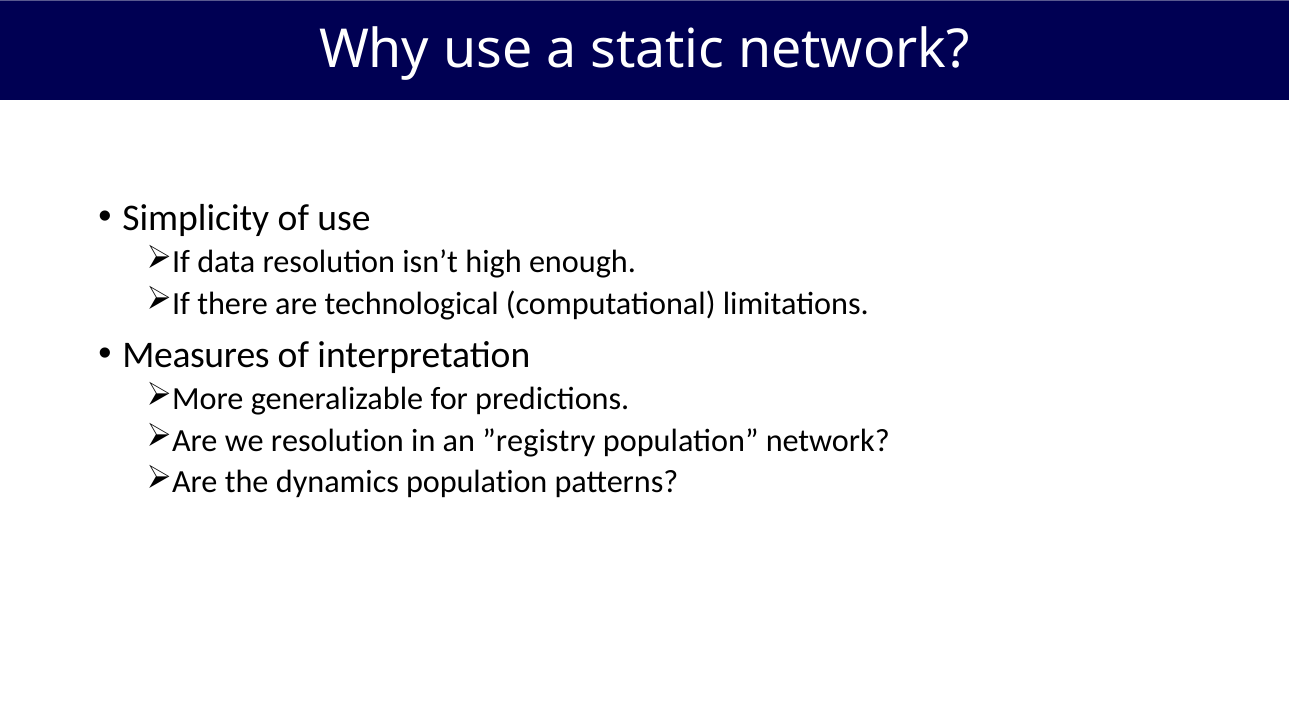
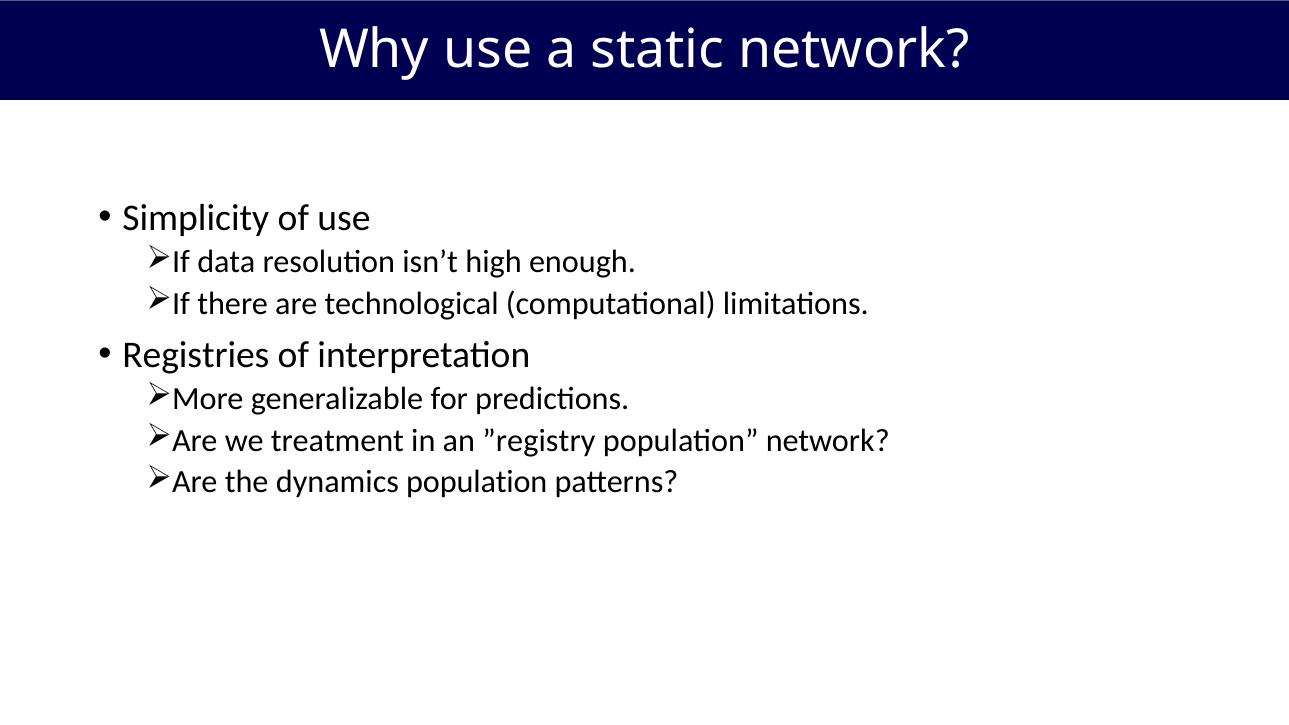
Measures: Measures -> Registries
we resolution: resolution -> treatment
